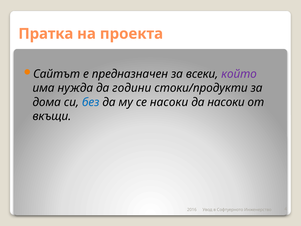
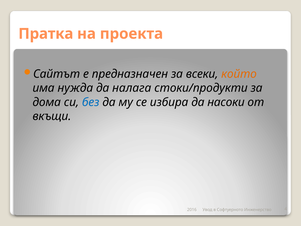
който colour: purple -> orange
години: години -> налага
се насоки: насоки -> избира
